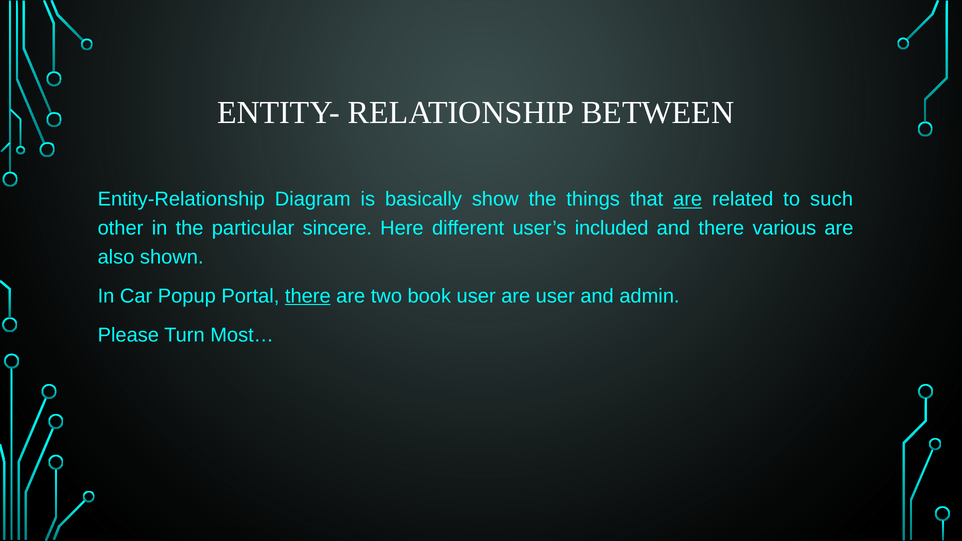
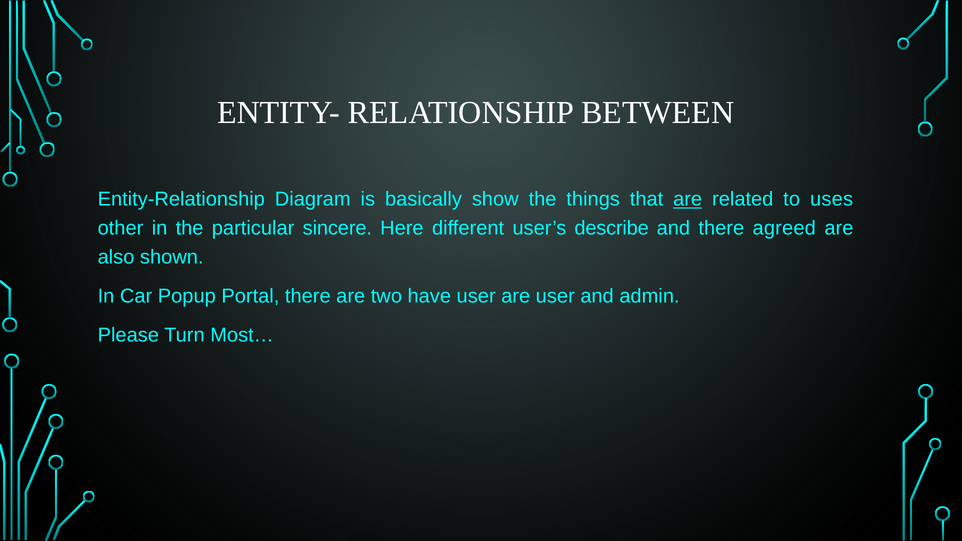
such: such -> uses
included: included -> describe
various: various -> agreed
there at (308, 296) underline: present -> none
book: book -> have
